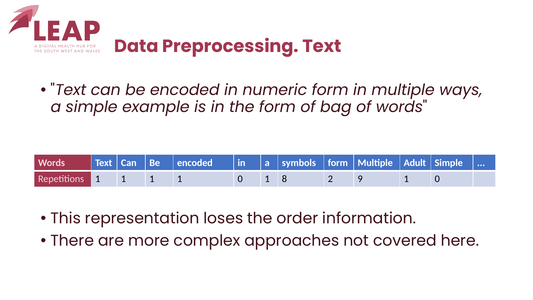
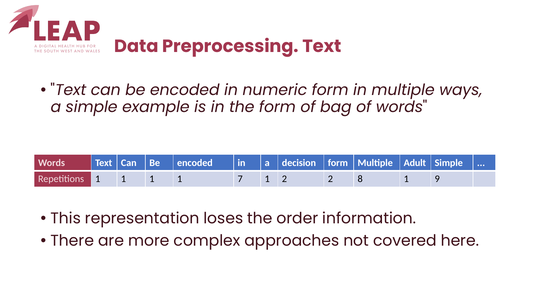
symbols: symbols -> decision
1 1 0: 0 -> 7
1 8: 8 -> 2
9: 9 -> 8
0 at (437, 179): 0 -> 9
